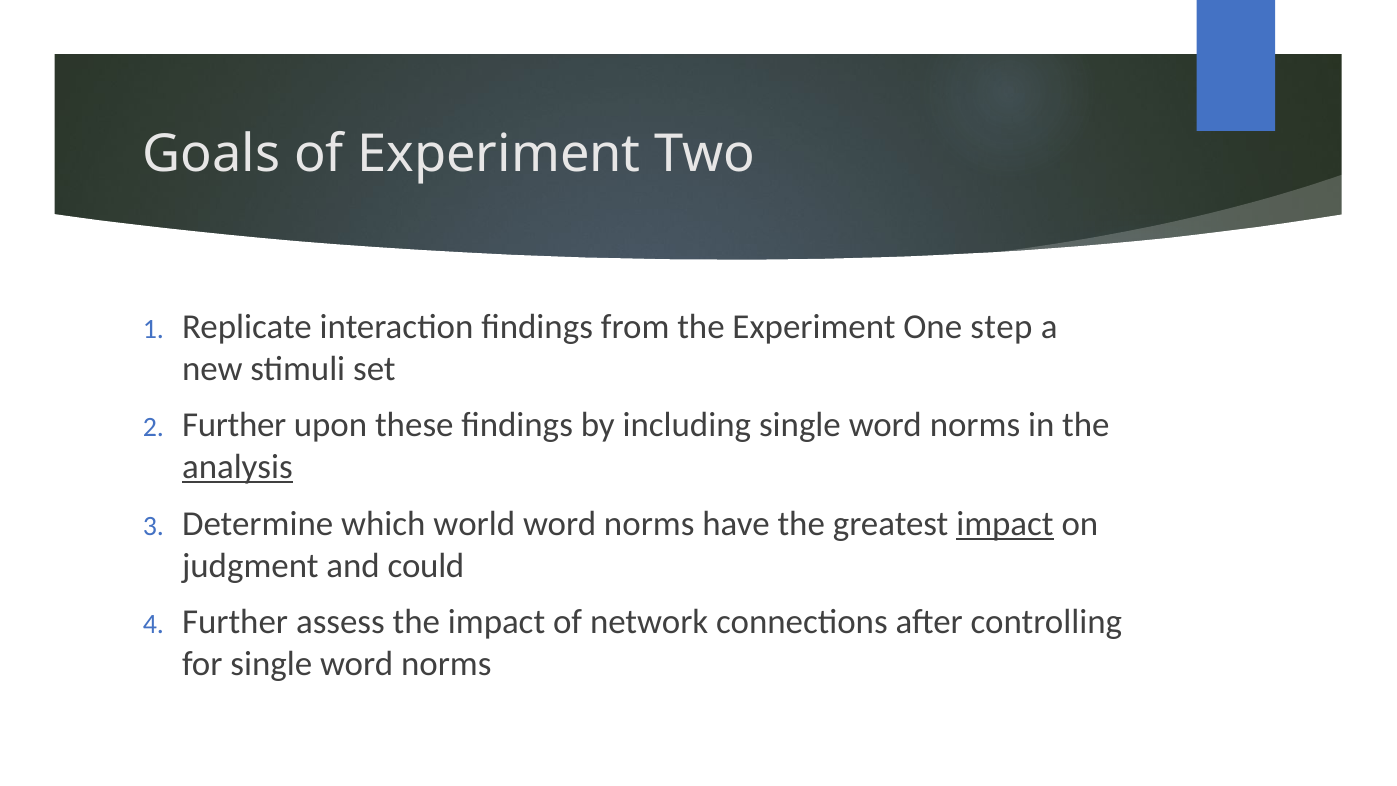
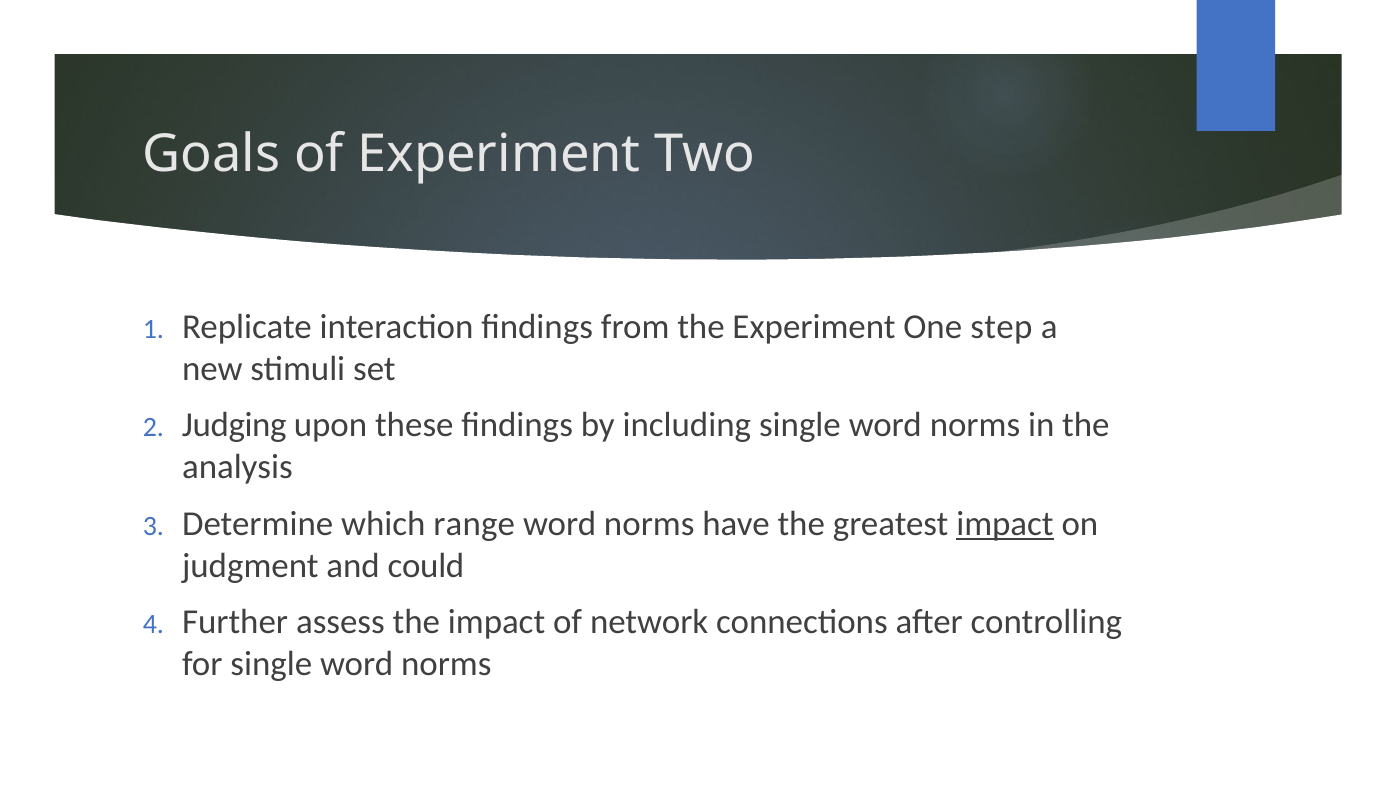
Further at (234, 425): Further -> Judging
analysis underline: present -> none
world: world -> range
